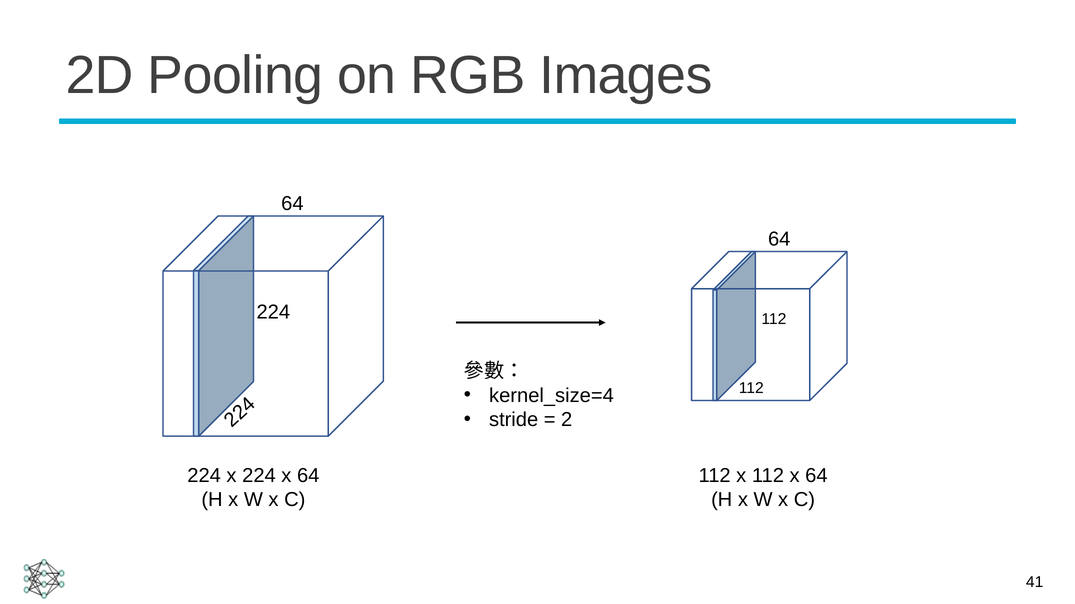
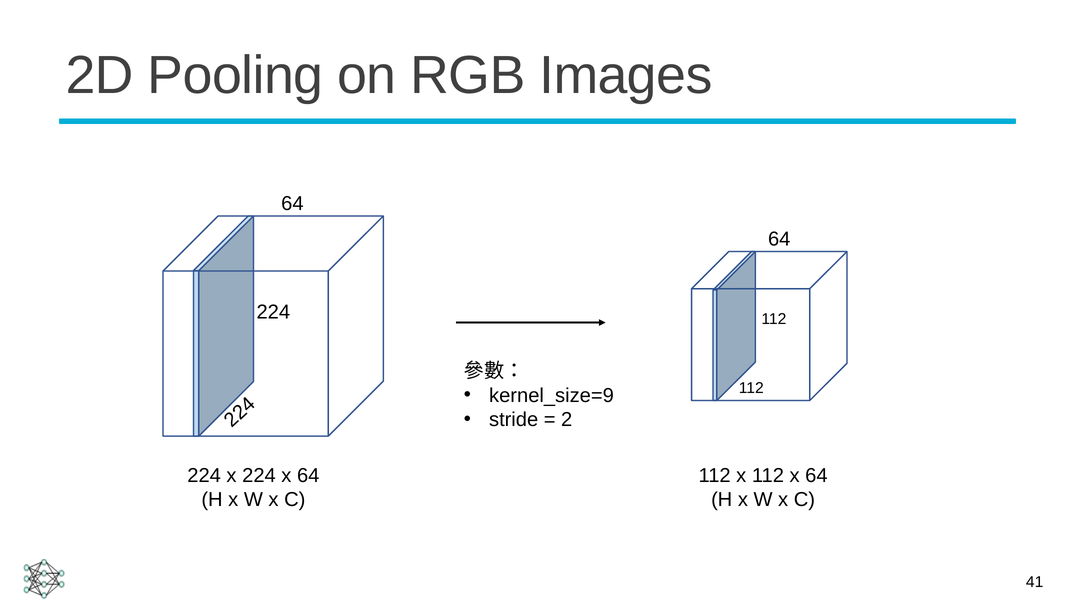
kernel_size=4: kernel_size=4 -> kernel_size=9
